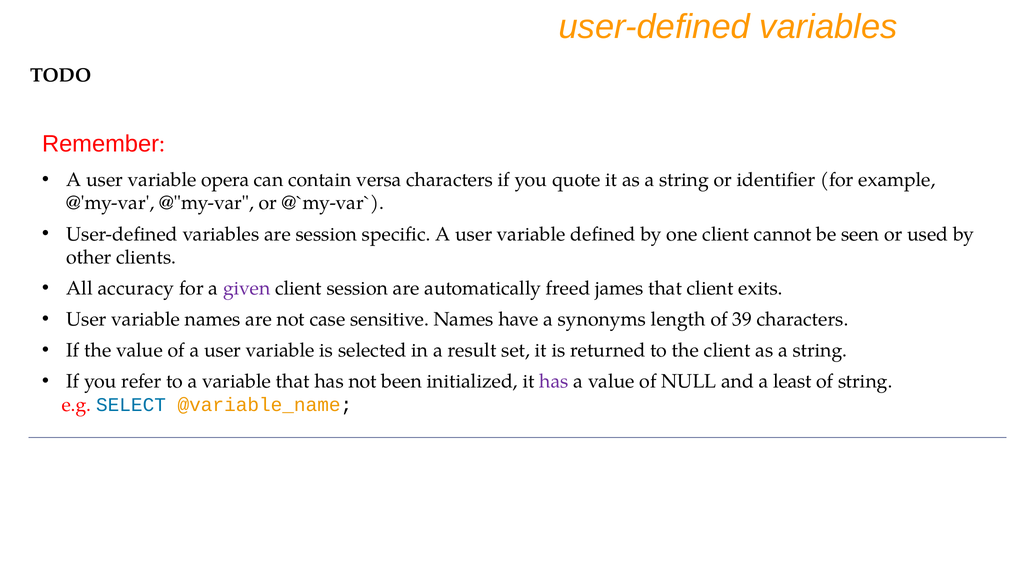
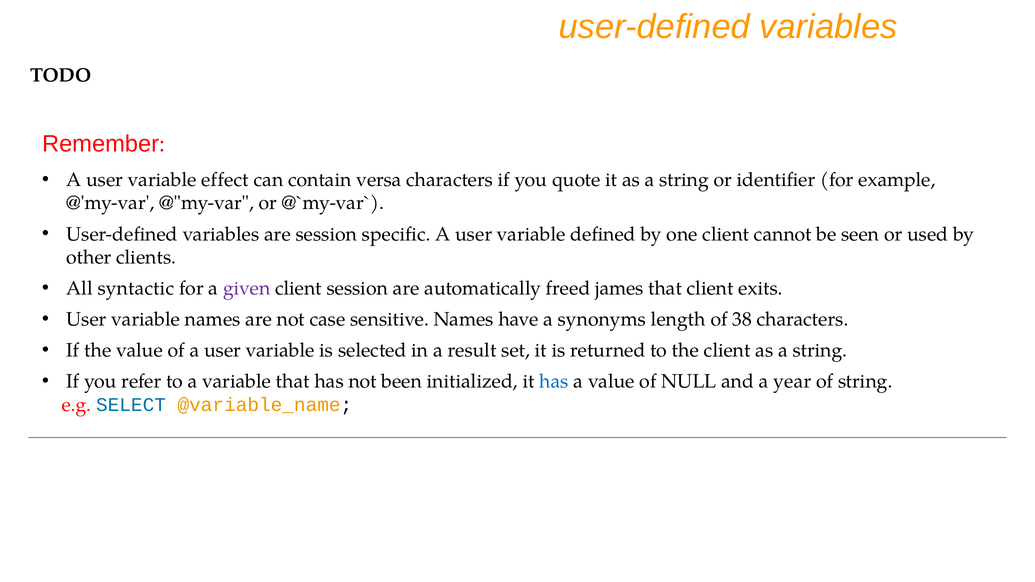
opera: opera -> effect
accuracy: accuracy -> syntactic
39: 39 -> 38
has at (554, 382) colour: purple -> blue
least: least -> year
